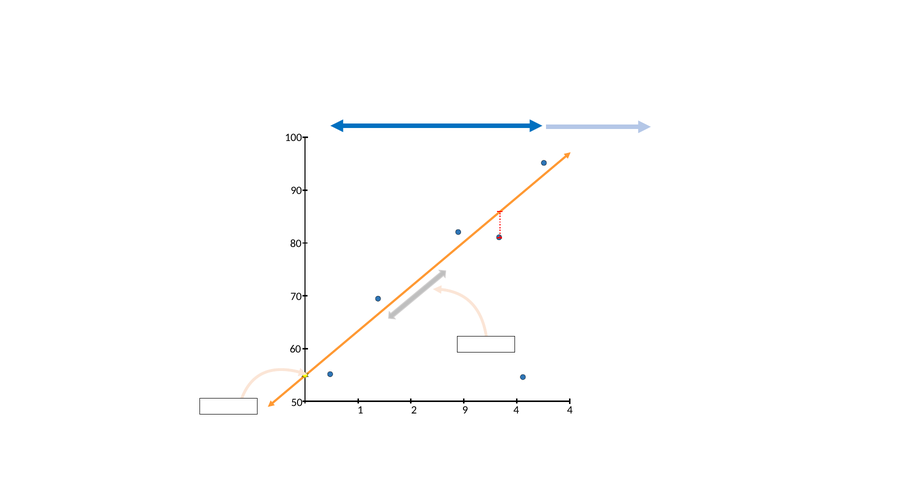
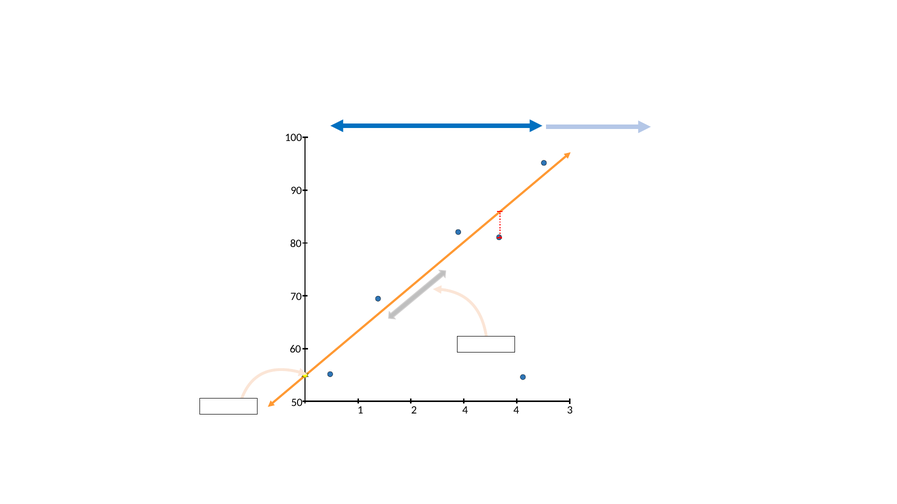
2 9: 9 -> 4
4 4: 4 -> 3
